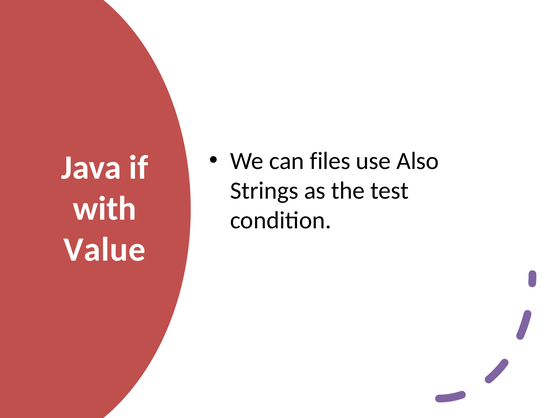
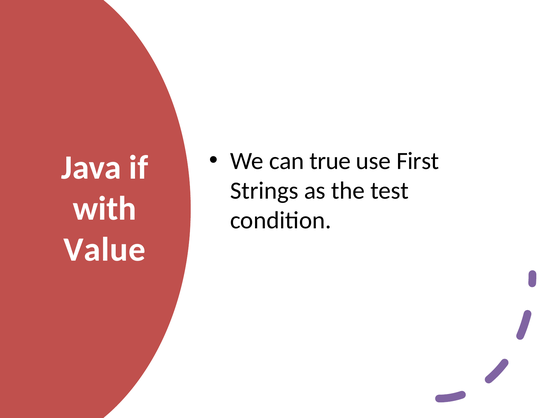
files: files -> true
Also: Also -> First
